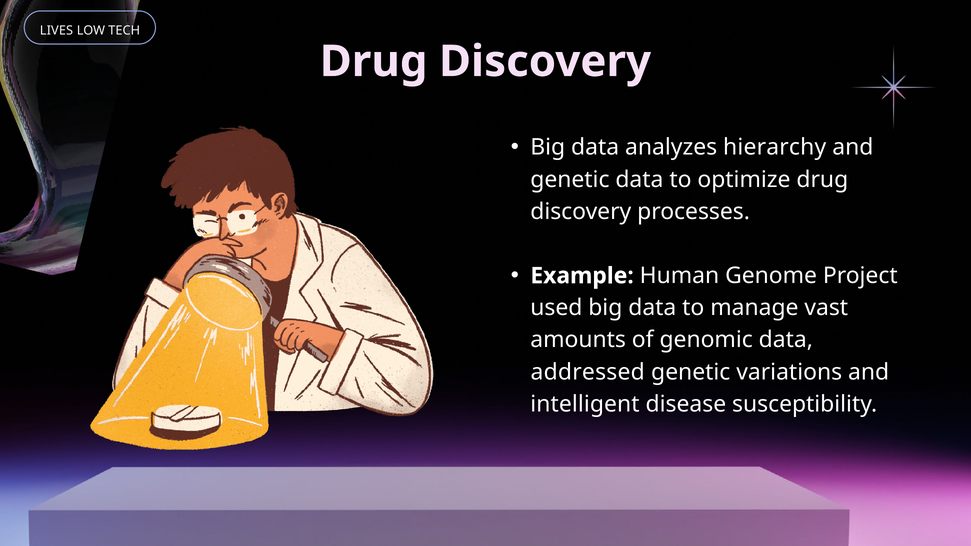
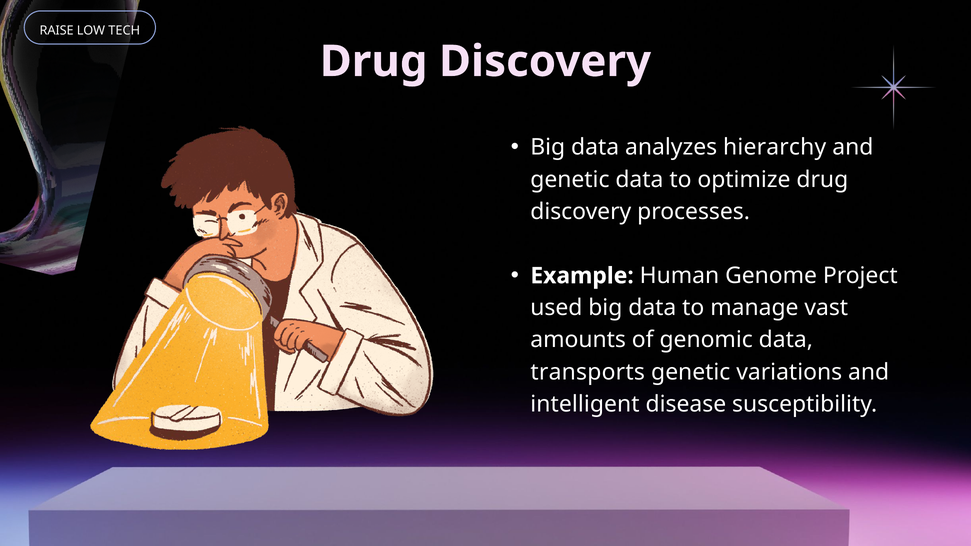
LIVES: LIVES -> RAISE
addressed: addressed -> transports
